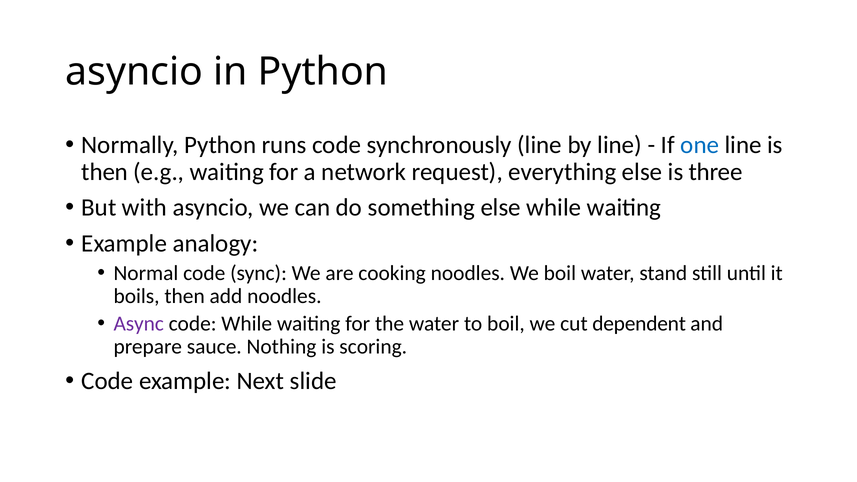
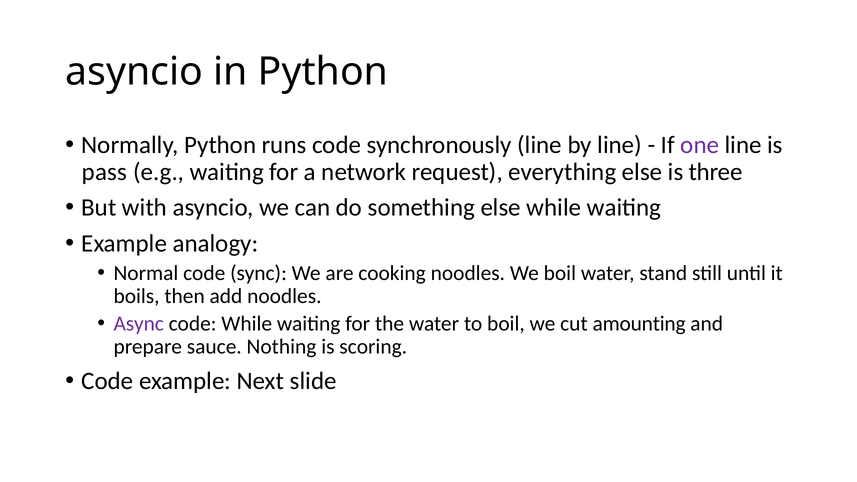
one colour: blue -> purple
then at (105, 172): then -> pass
dependent: dependent -> amounting
